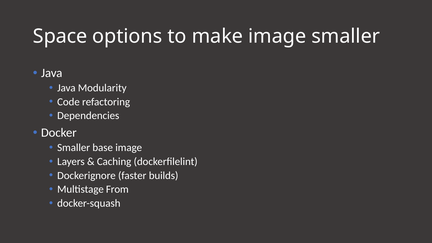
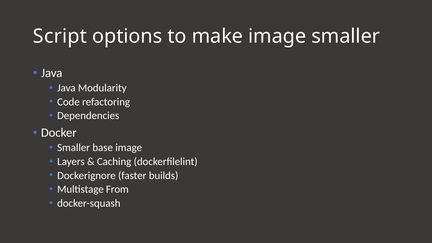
Space: Space -> Script
